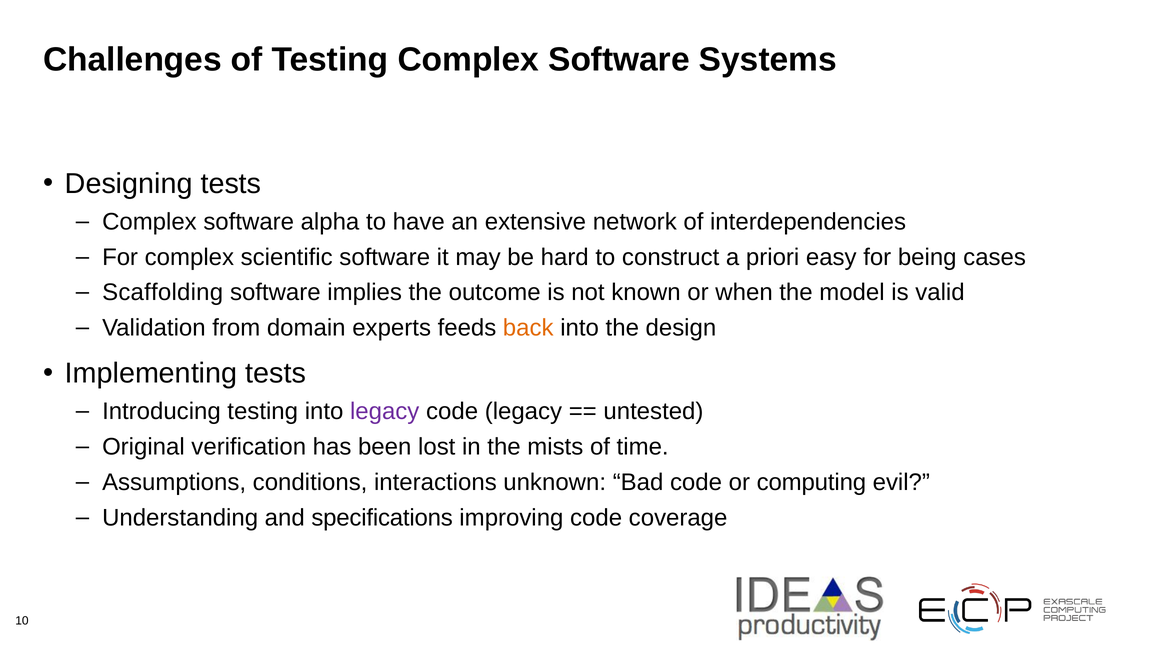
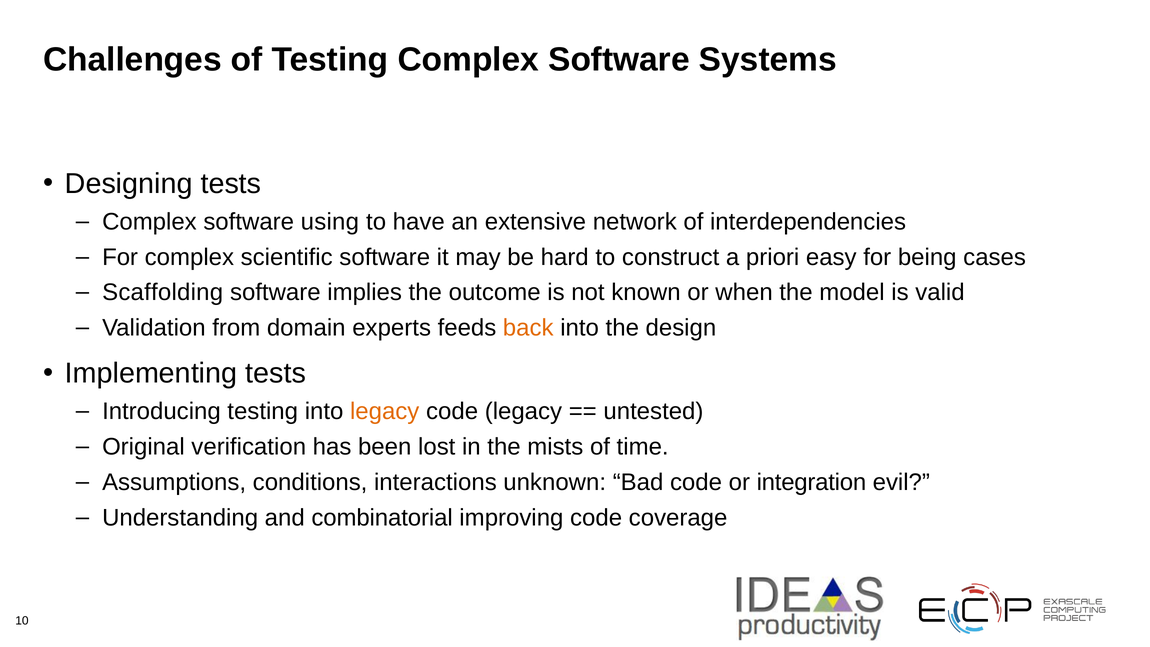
alpha: alpha -> using
legacy at (385, 411) colour: purple -> orange
computing: computing -> integration
specifications: specifications -> combinatorial
